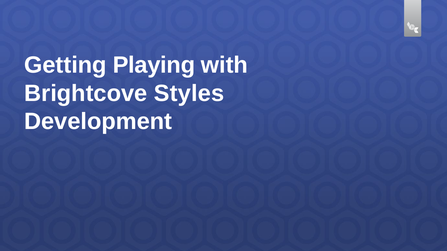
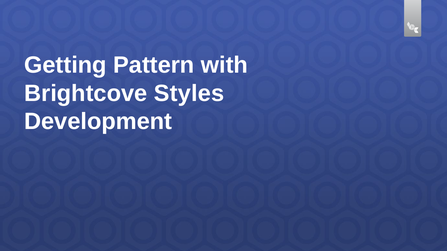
Playing: Playing -> Pattern
